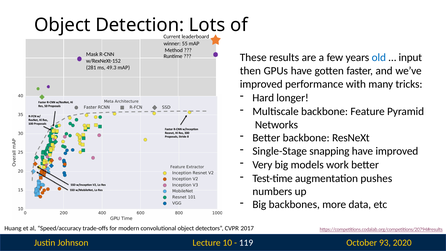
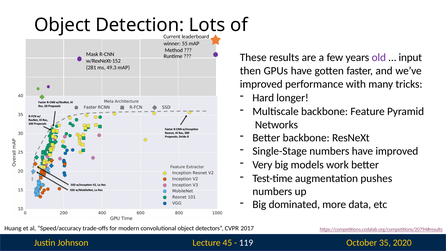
old colour: blue -> purple
Single-Stage snapping: snapping -> numbers
backbones: backbones -> dominated
10: 10 -> 45
93: 93 -> 35
